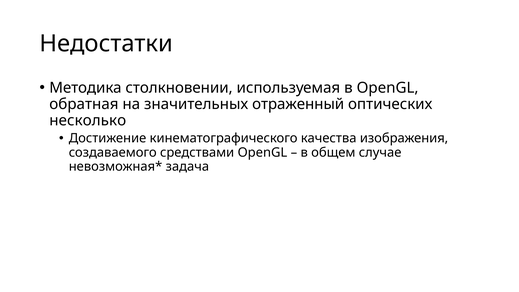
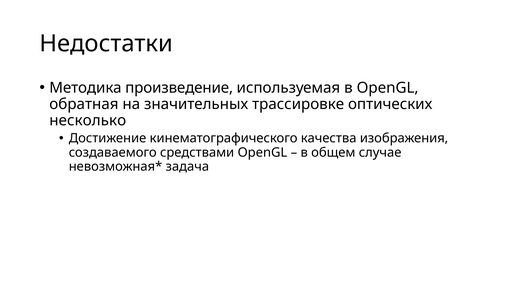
столкновении: столкновении -> произведение
отраженный: отраженный -> трассировке
